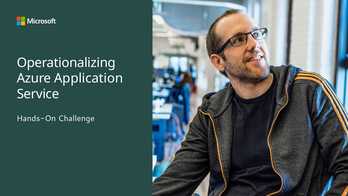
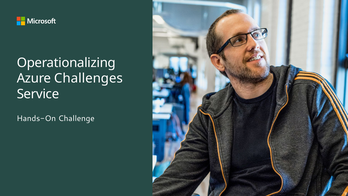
Application: Application -> Challenges
